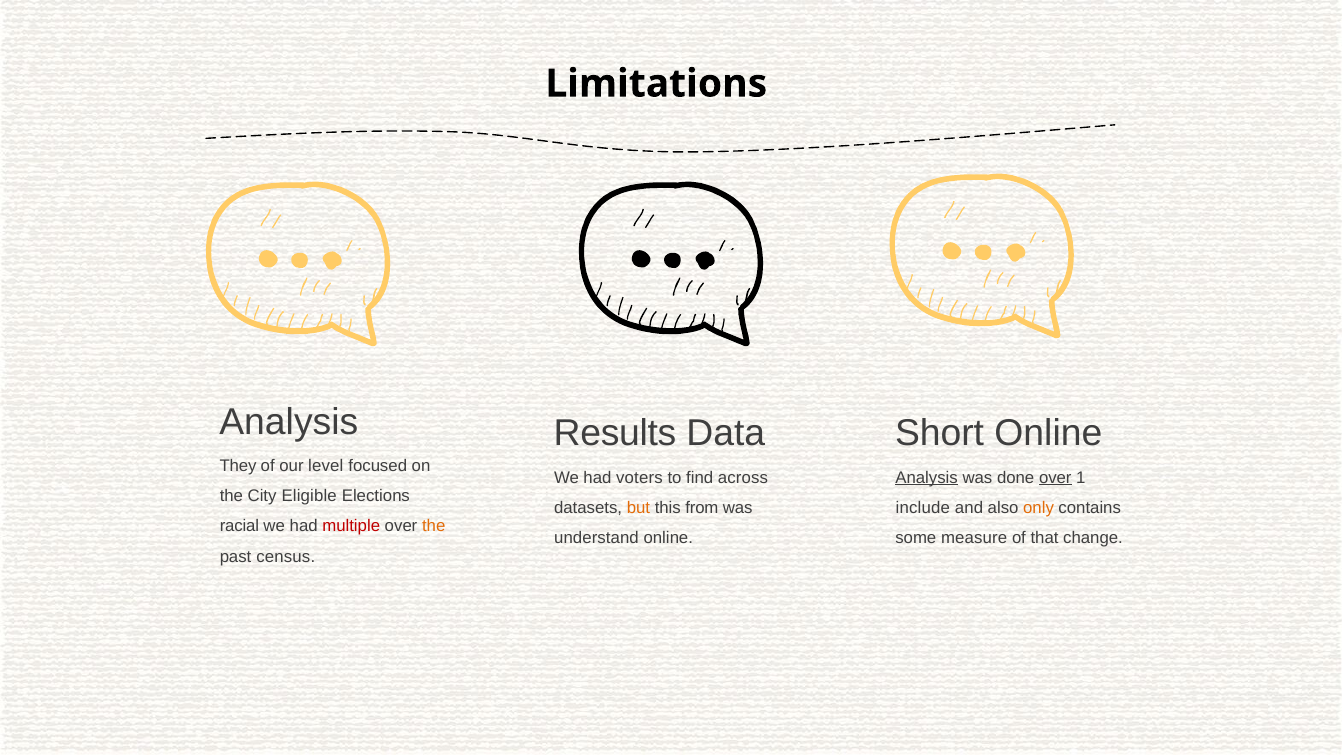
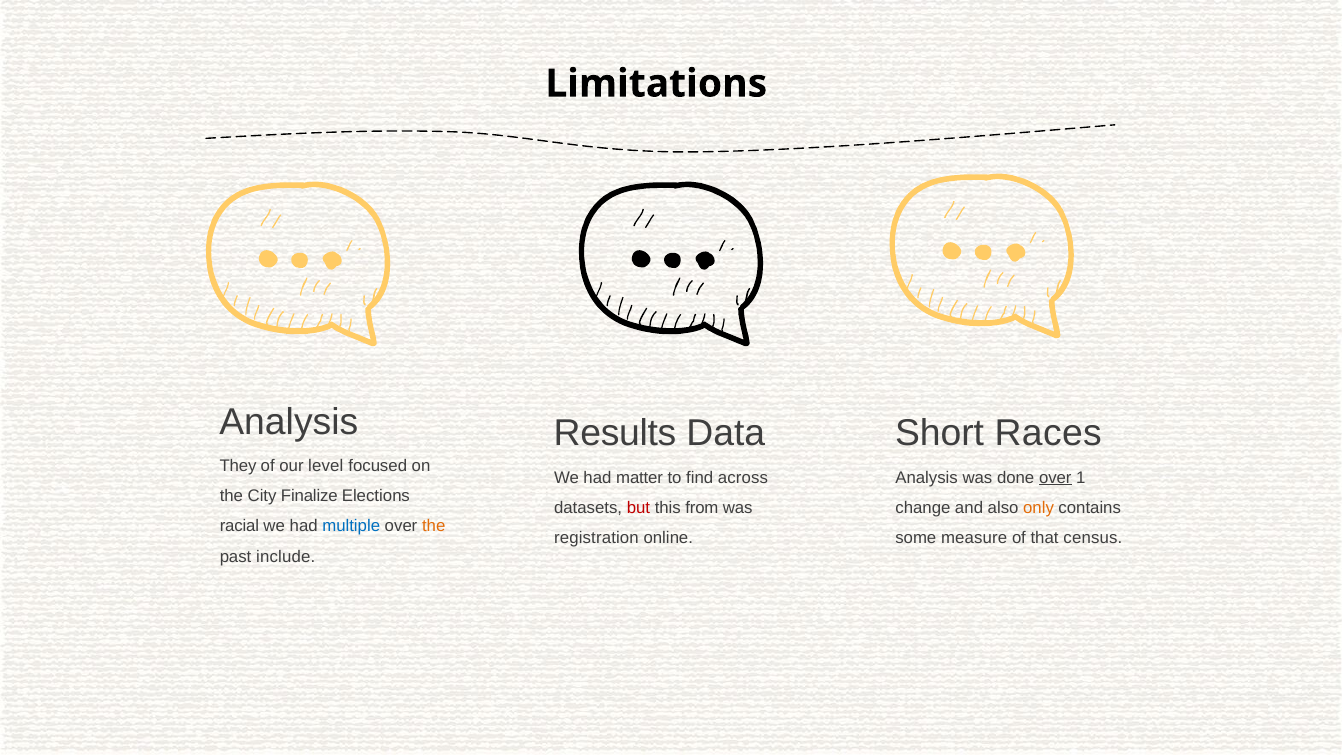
Short Online: Online -> Races
voters: voters -> matter
Analysis at (927, 478) underline: present -> none
Eligible: Eligible -> Finalize
but colour: orange -> red
include: include -> change
multiple colour: red -> blue
change: change -> census
understand: understand -> registration
census: census -> include
